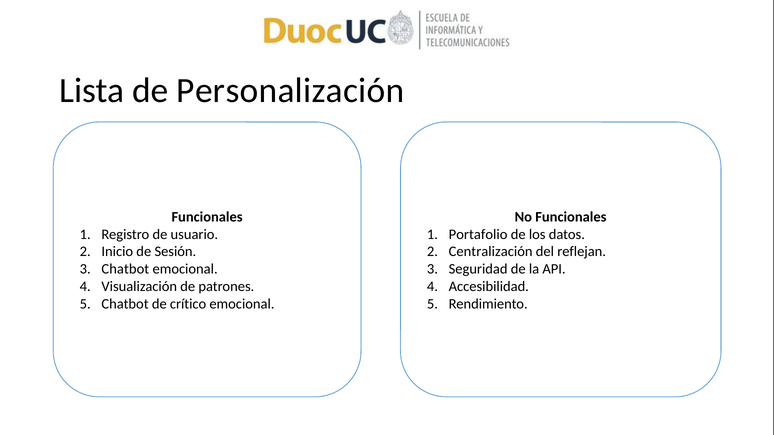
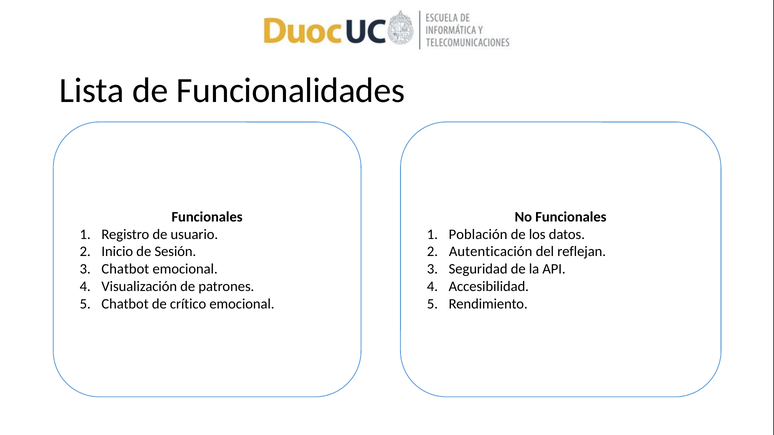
Personalización: Personalización -> Funcionalidades
Portafolio: Portafolio -> Población
Centralización: Centralización -> Autenticación
